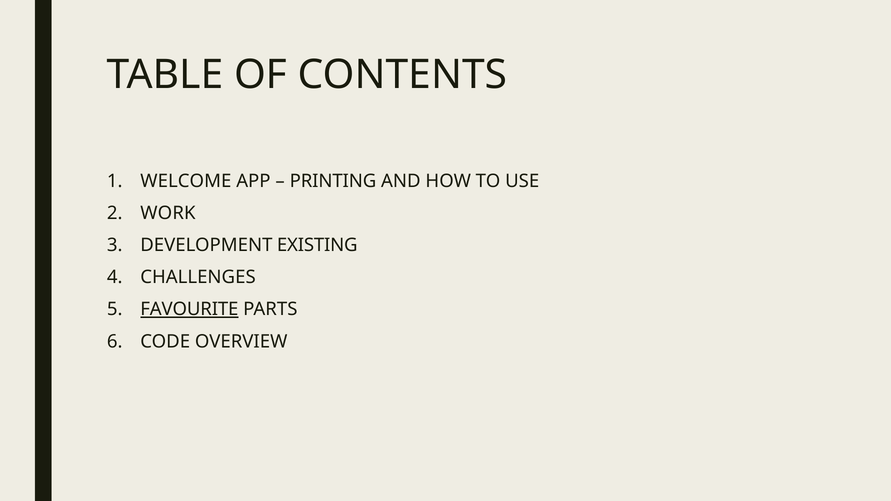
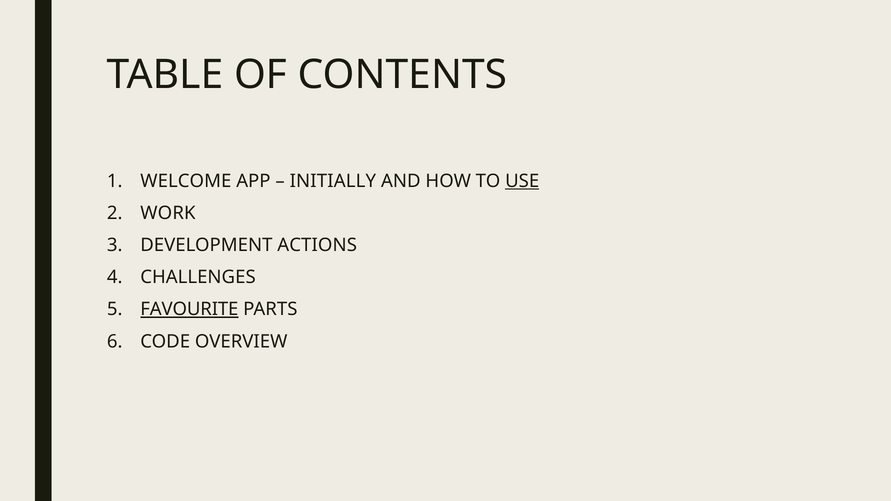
PRINTING: PRINTING -> INITIALLY
USE underline: none -> present
EXISTING: EXISTING -> ACTIONS
